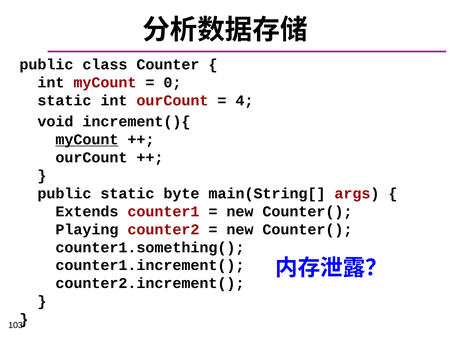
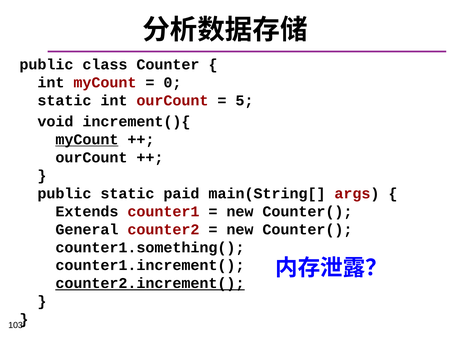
4: 4 -> 5
byte: byte -> paid
Playing: Playing -> General
counter2.increment( underline: none -> present
